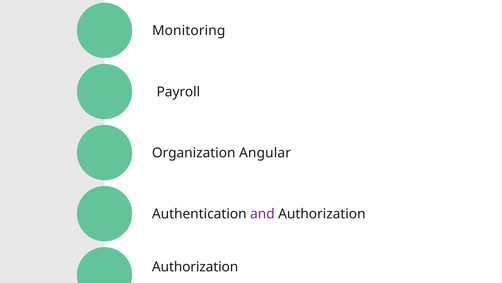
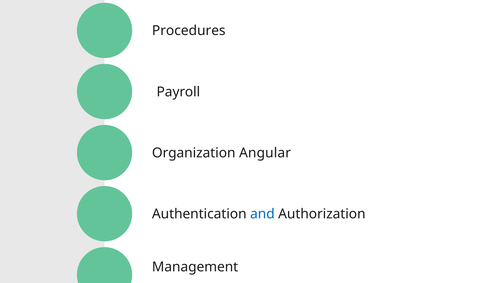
Monitoring: Monitoring -> Procedures
and colour: purple -> blue
Authorization at (195, 266): Authorization -> Management
